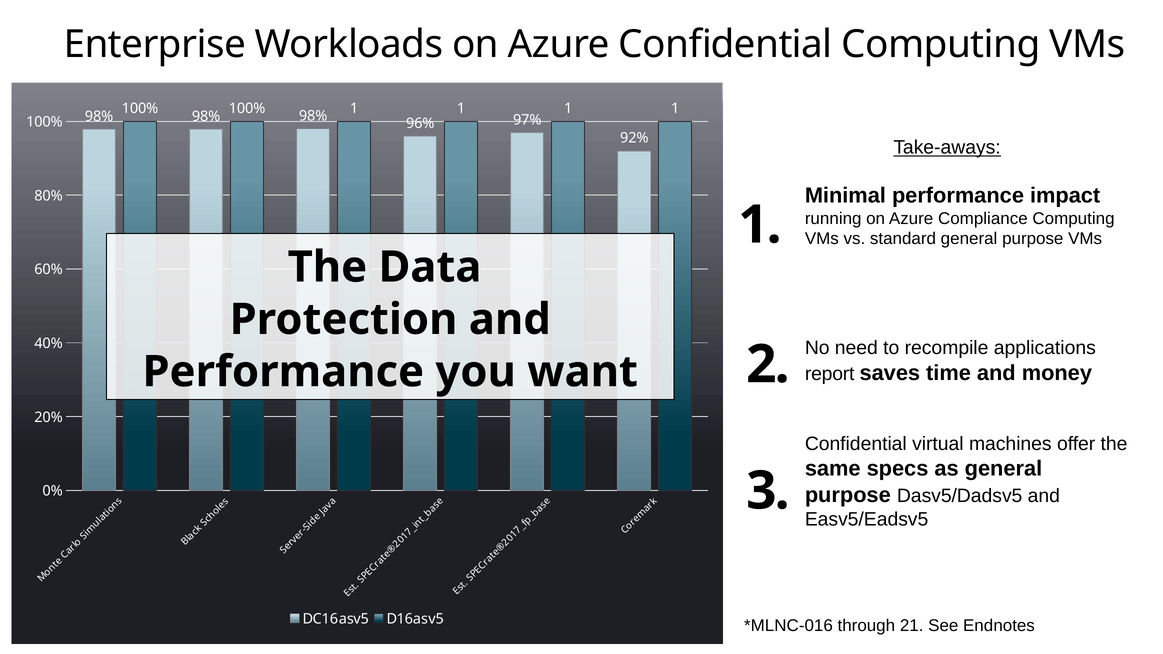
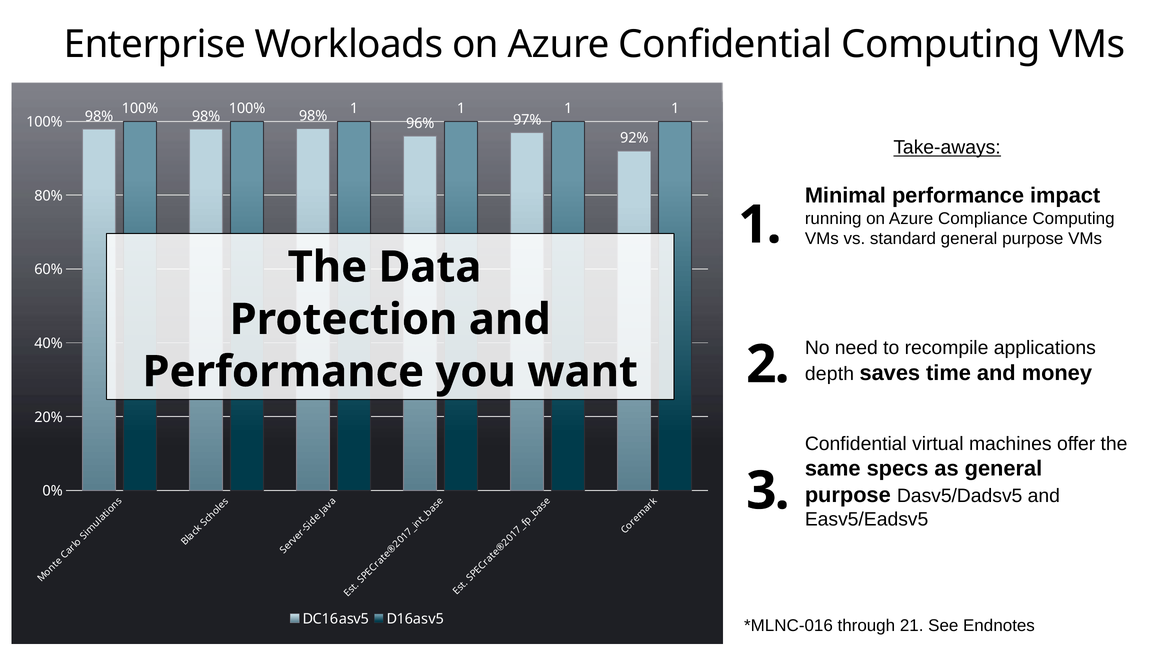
report: report -> depth
